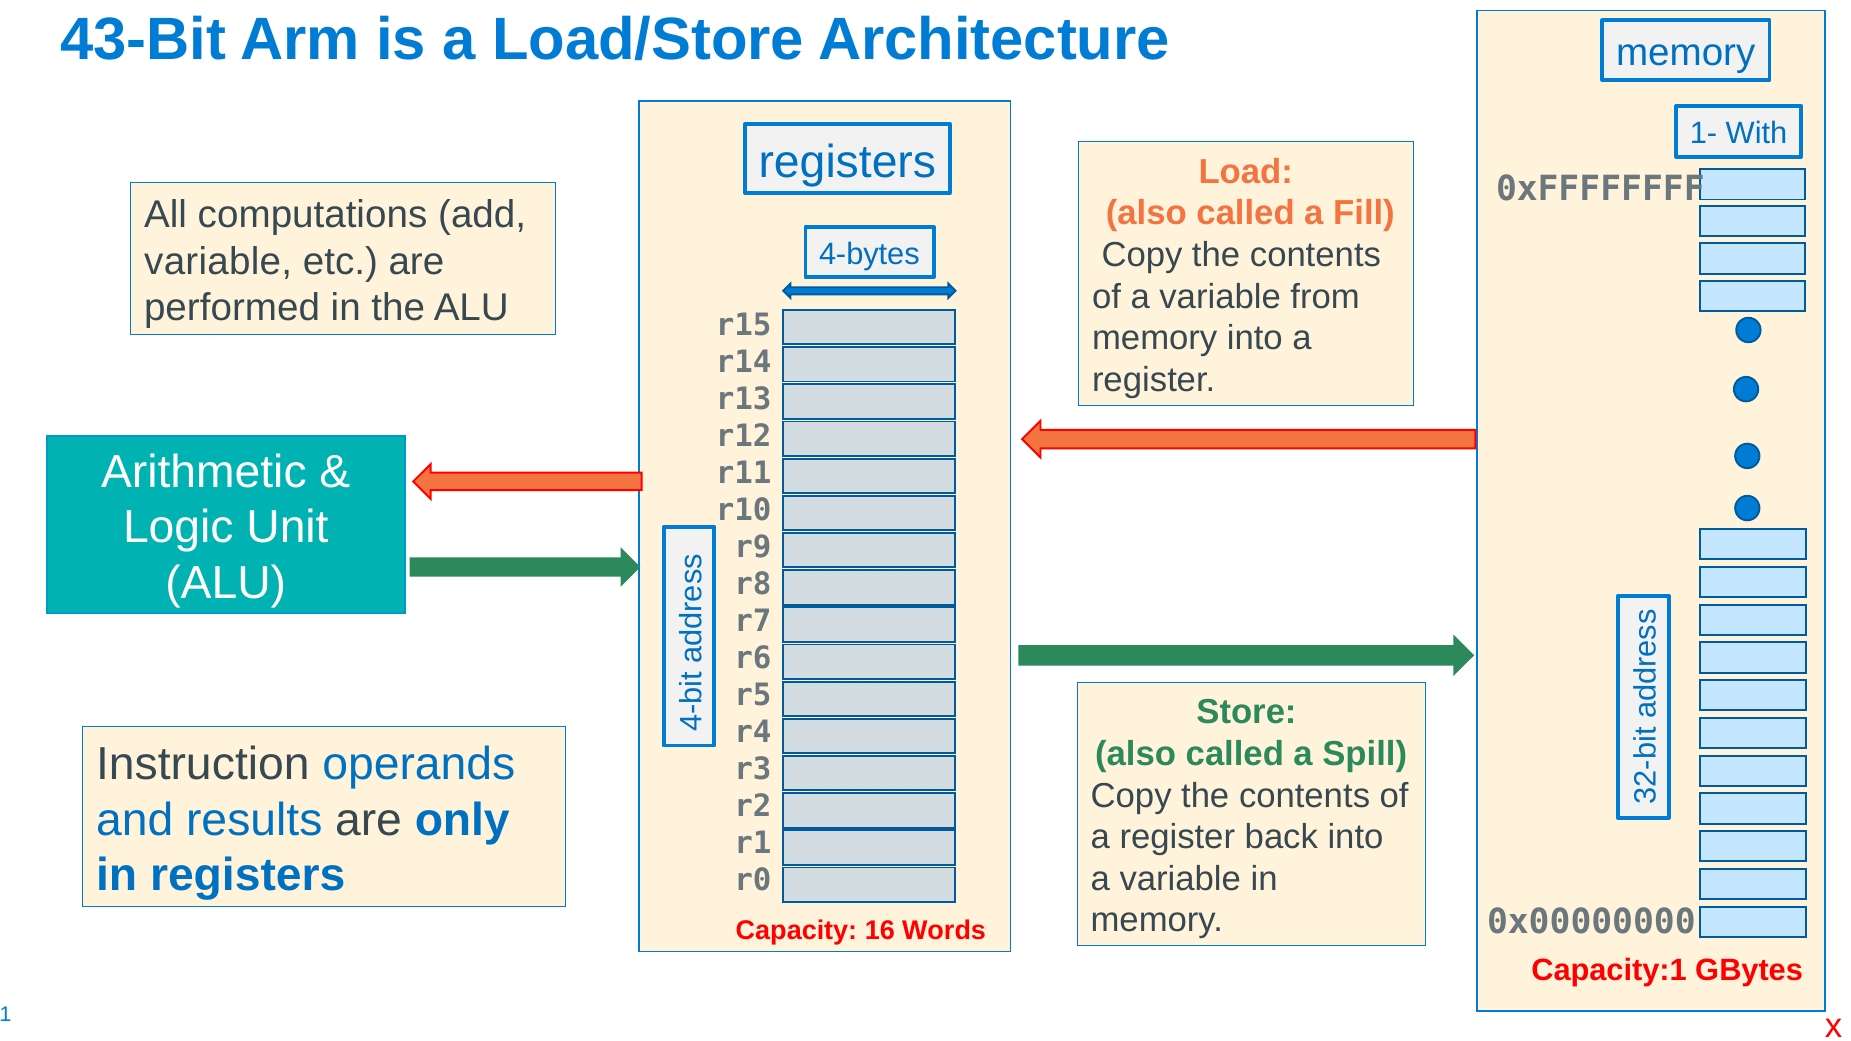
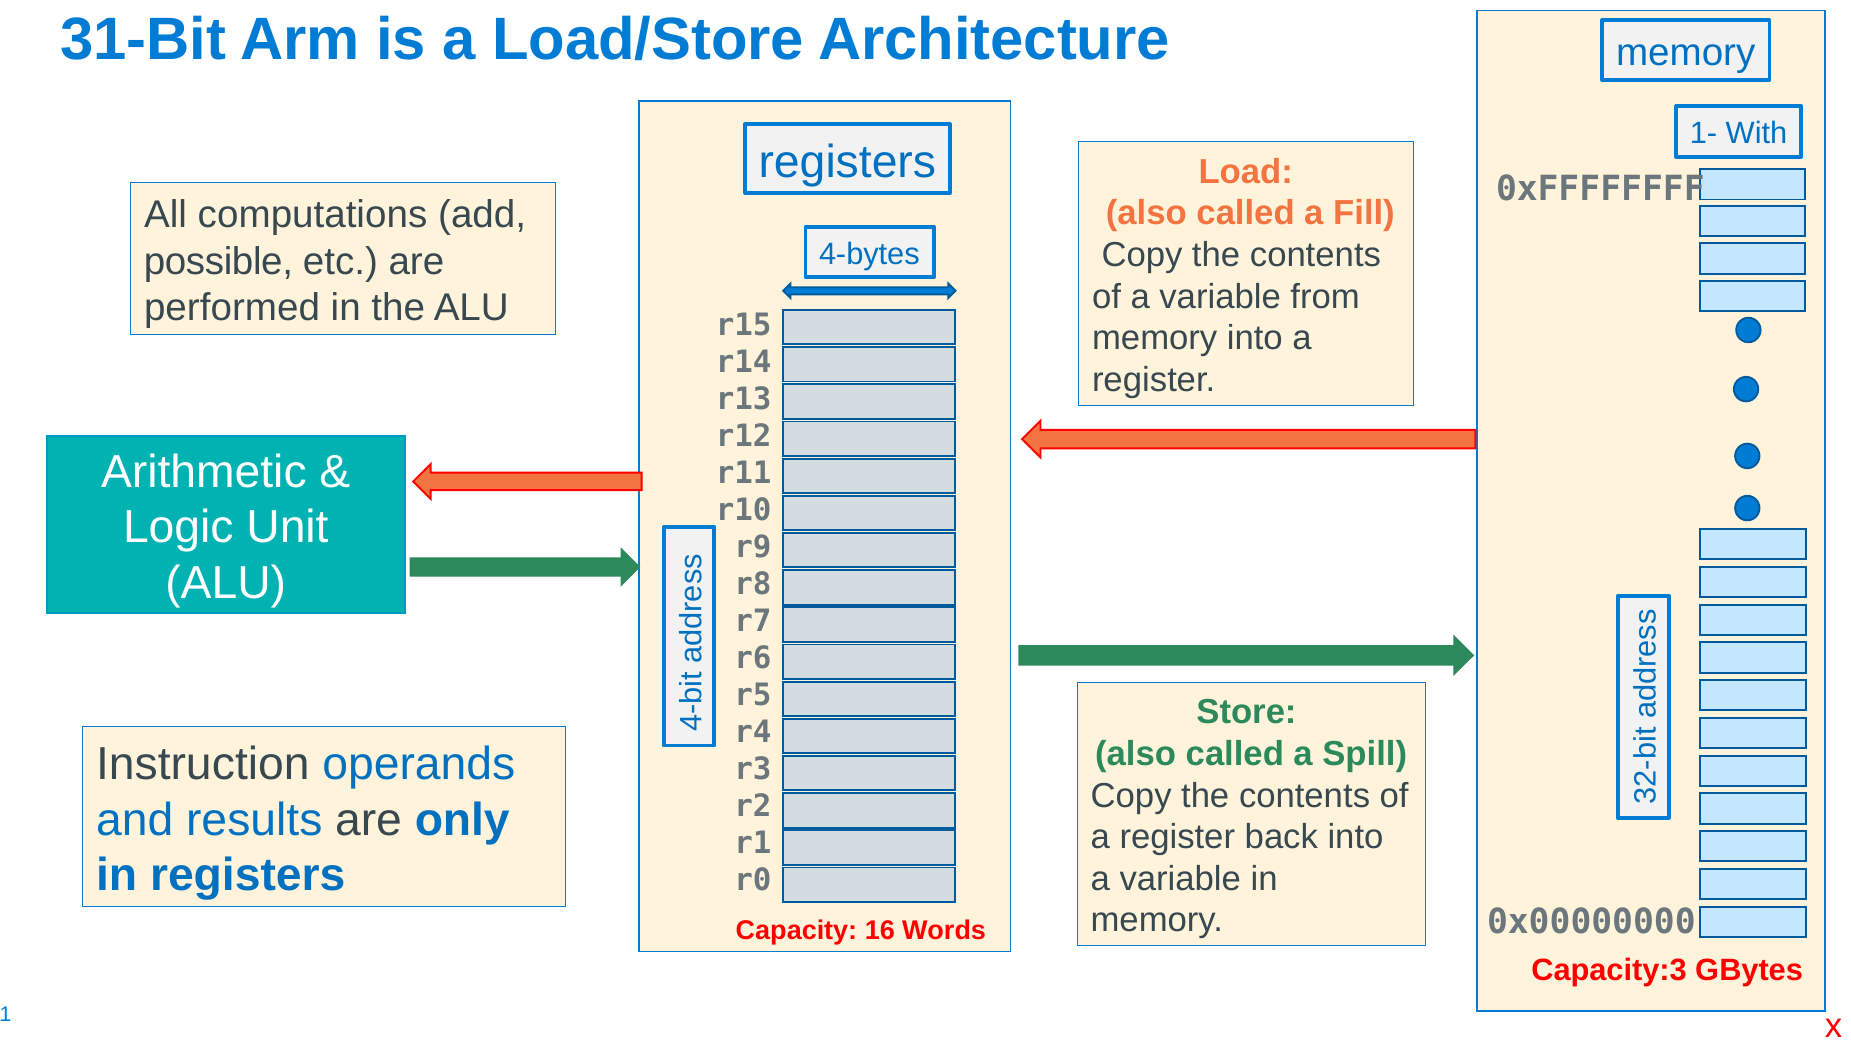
43-Bit: 43-Bit -> 31-Bit
variable at (218, 261): variable -> possible
Capacity:1: Capacity:1 -> Capacity:3
